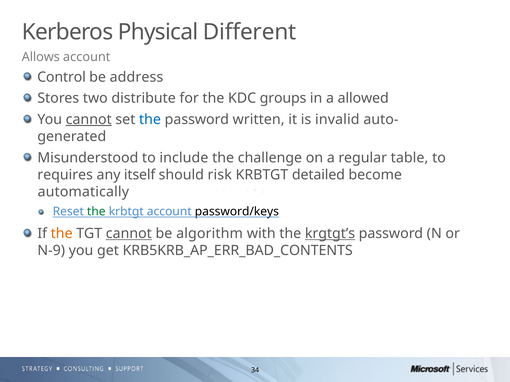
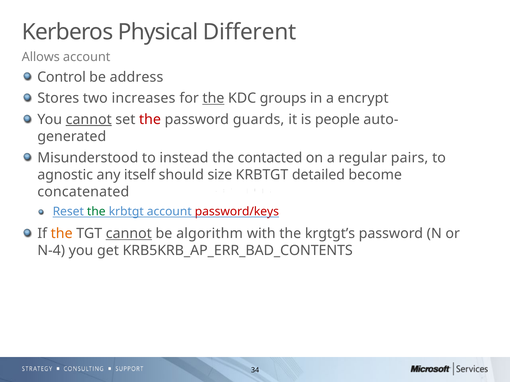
distribute: distribute -> increases
the at (213, 98) underline: none -> present
allowed: allowed -> encrypt
the at (150, 120) colour: blue -> red
written: written -> guards
invalid: invalid -> people
include: include -> instead
challenge: challenge -> contacted
table: table -> pairs
requires: requires -> agnostic
risk: risk -> size
automatically: automatically -> concatenated
password/keys colour: black -> red
krgtgt’s underline: present -> none
N-9: N-9 -> N-4
